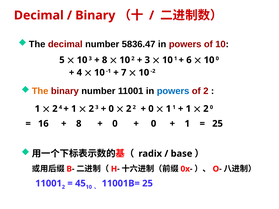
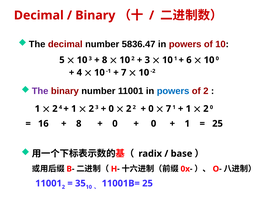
The at (40, 91) colour: orange -> purple
1 at (168, 109): 1 -> 7
45: 45 -> 35
